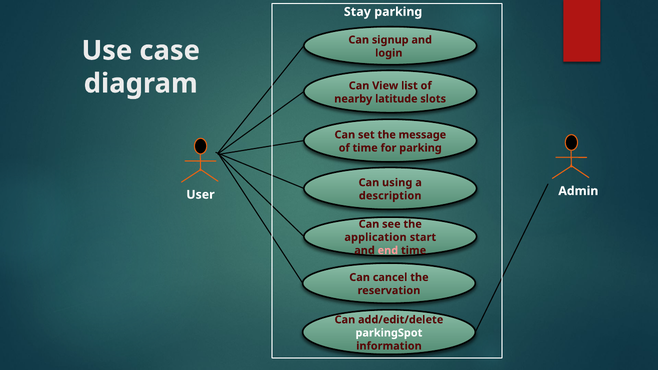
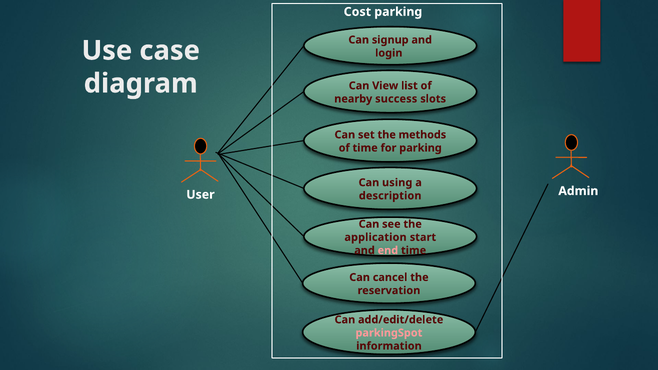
Stay: Stay -> Cost
latitude: latitude -> success
message: message -> methods
parkingSpot colour: white -> pink
